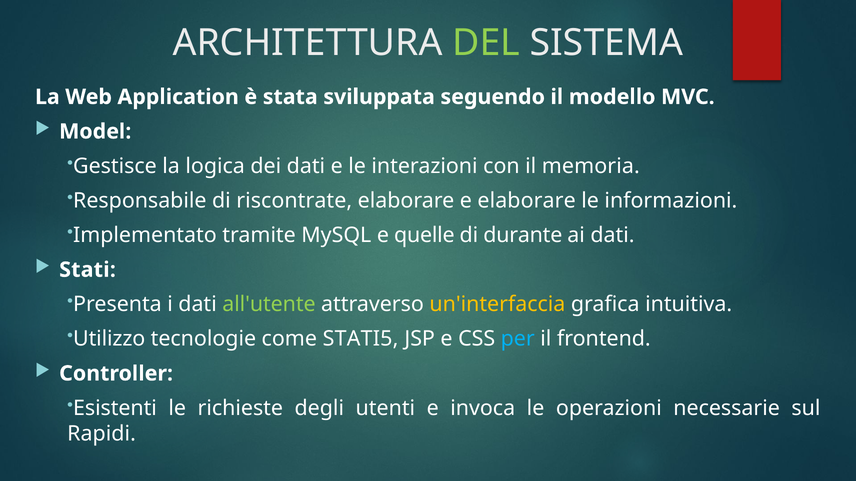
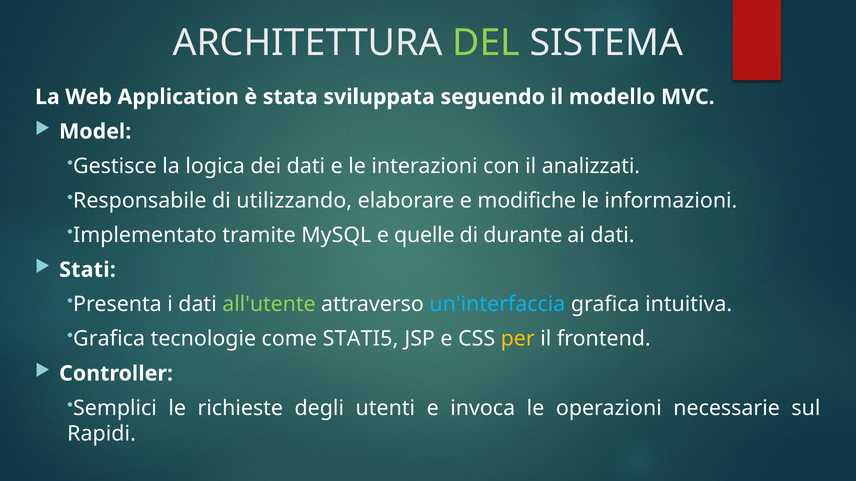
memoria: memoria -> analizzati
riscontrate: riscontrate -> utilizzando
e elaborare: elaborare -> modifiche
un'interfaccia colour: yellow -> light blue
Utilizzo at (109, 339): Utilizzo -> Grafica
per colour: light blue -> yellow
Esistenti: Esistenti -> Semplici
